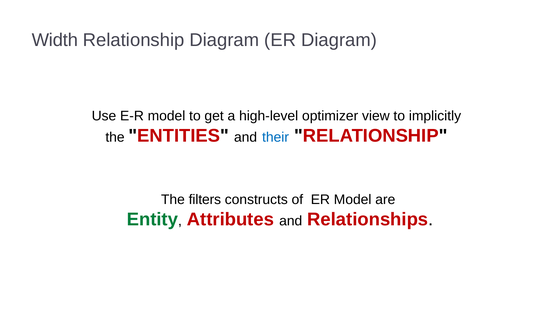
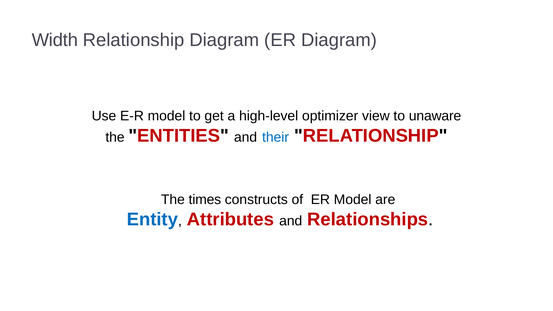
implicitly: implicitly -> unaware
filters: filters -> times
Entity colour: green -> blue
